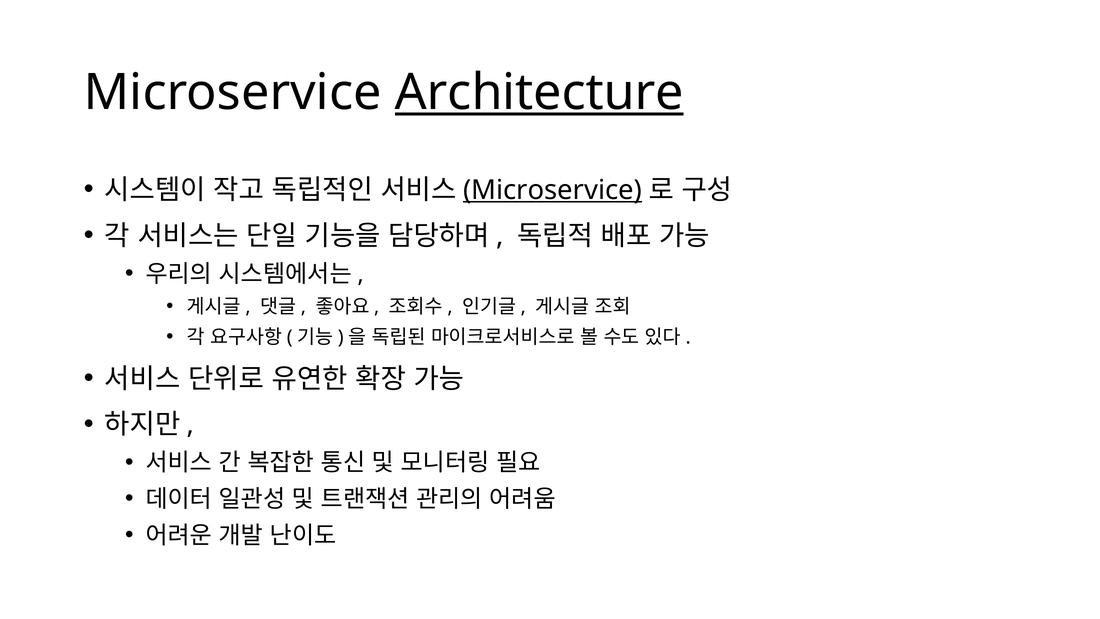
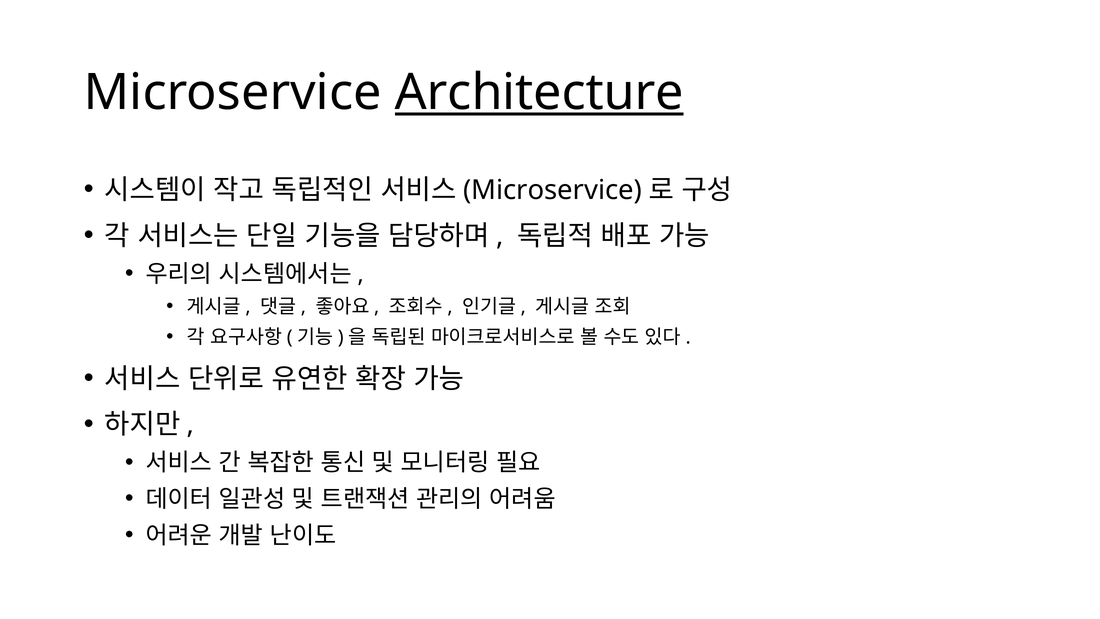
Microservice at (553, 190) underline: present -> none
